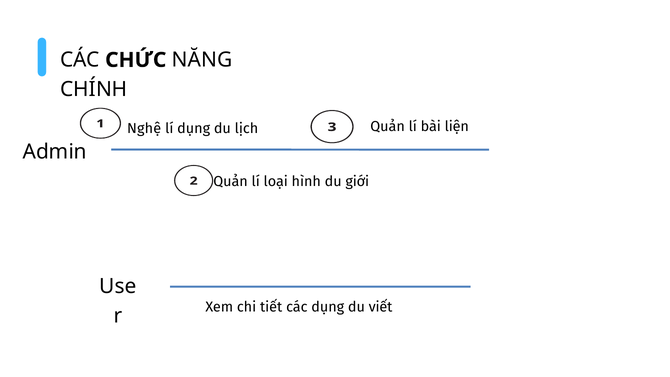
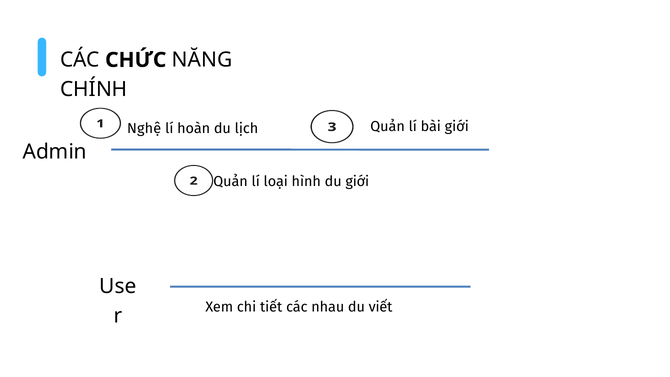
bài liện: liện -> giới
lí dụng: dụng -> hoàn
các dụng: dụng -> nhau
